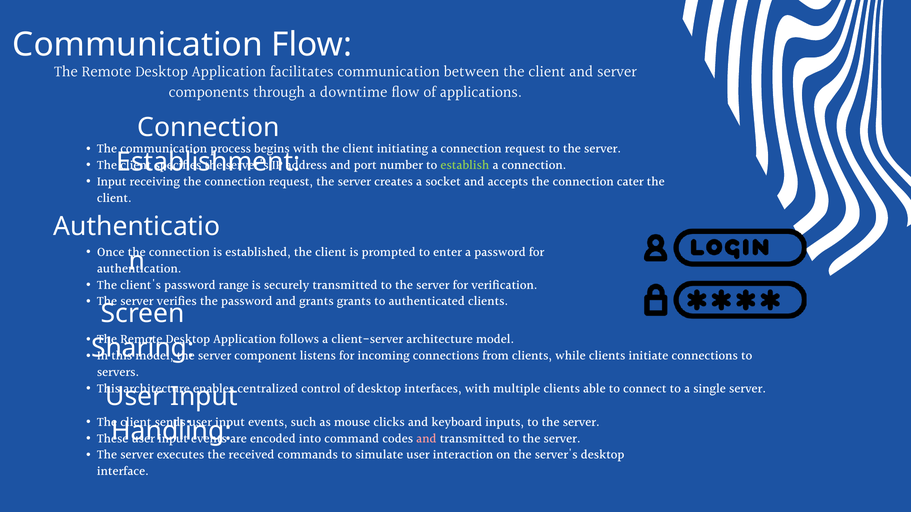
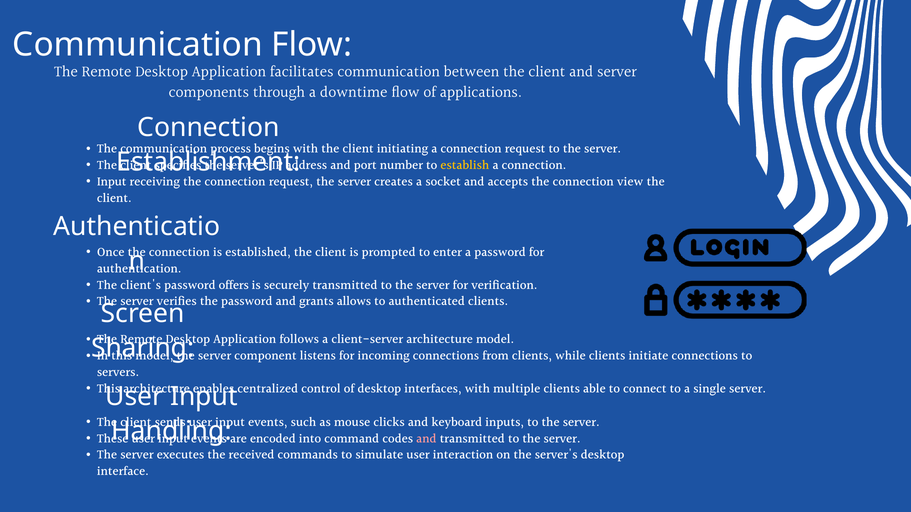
establish colour: light green -> yellow
cater: cater -> view
range: range -> offers
grants grants: grants -> allows
